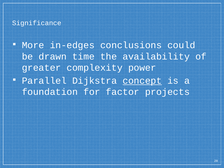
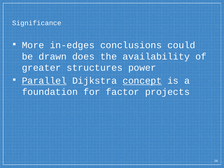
time: time -> does
complexity: complexity -> structures
Parallel underline: none -> present
